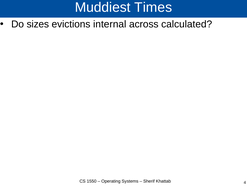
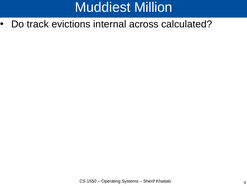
Times: Times -> Million
sizes: sizes -> track
